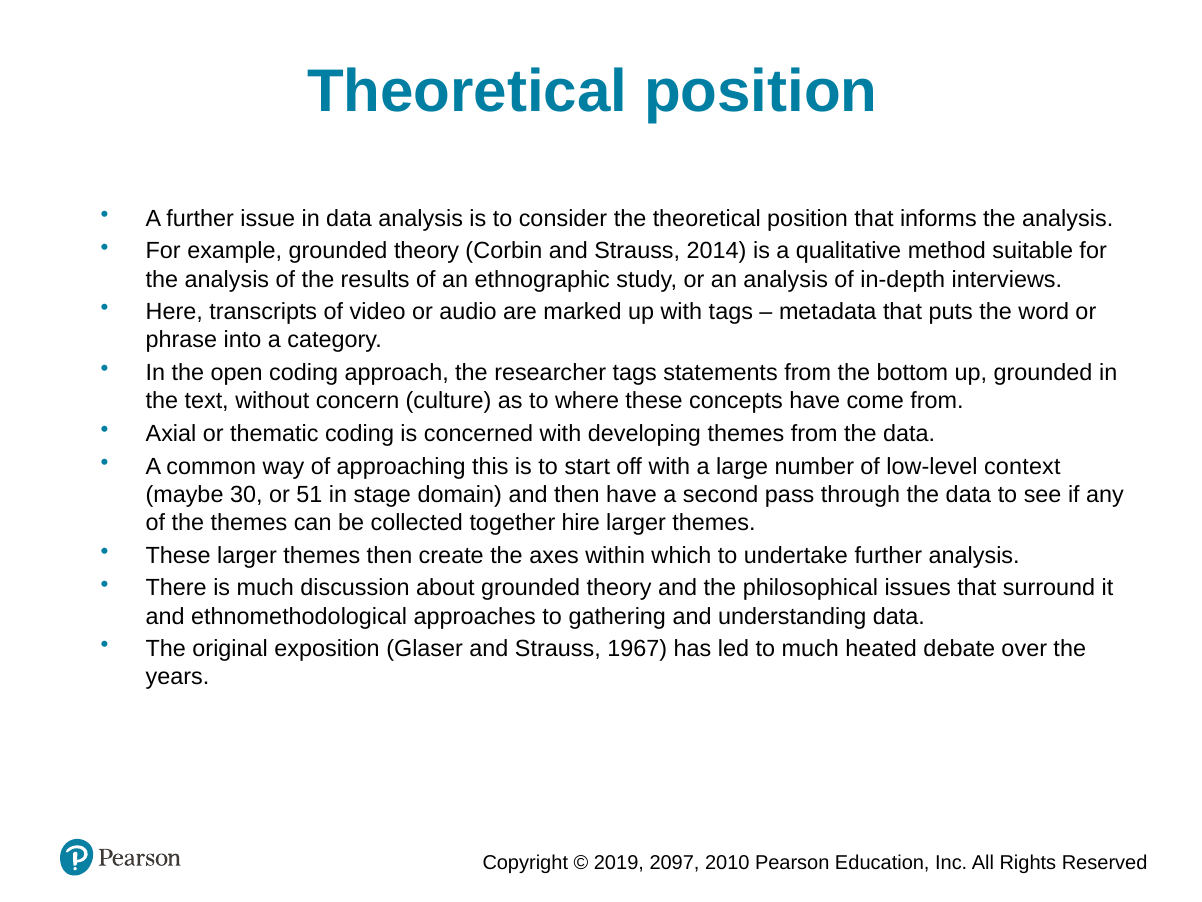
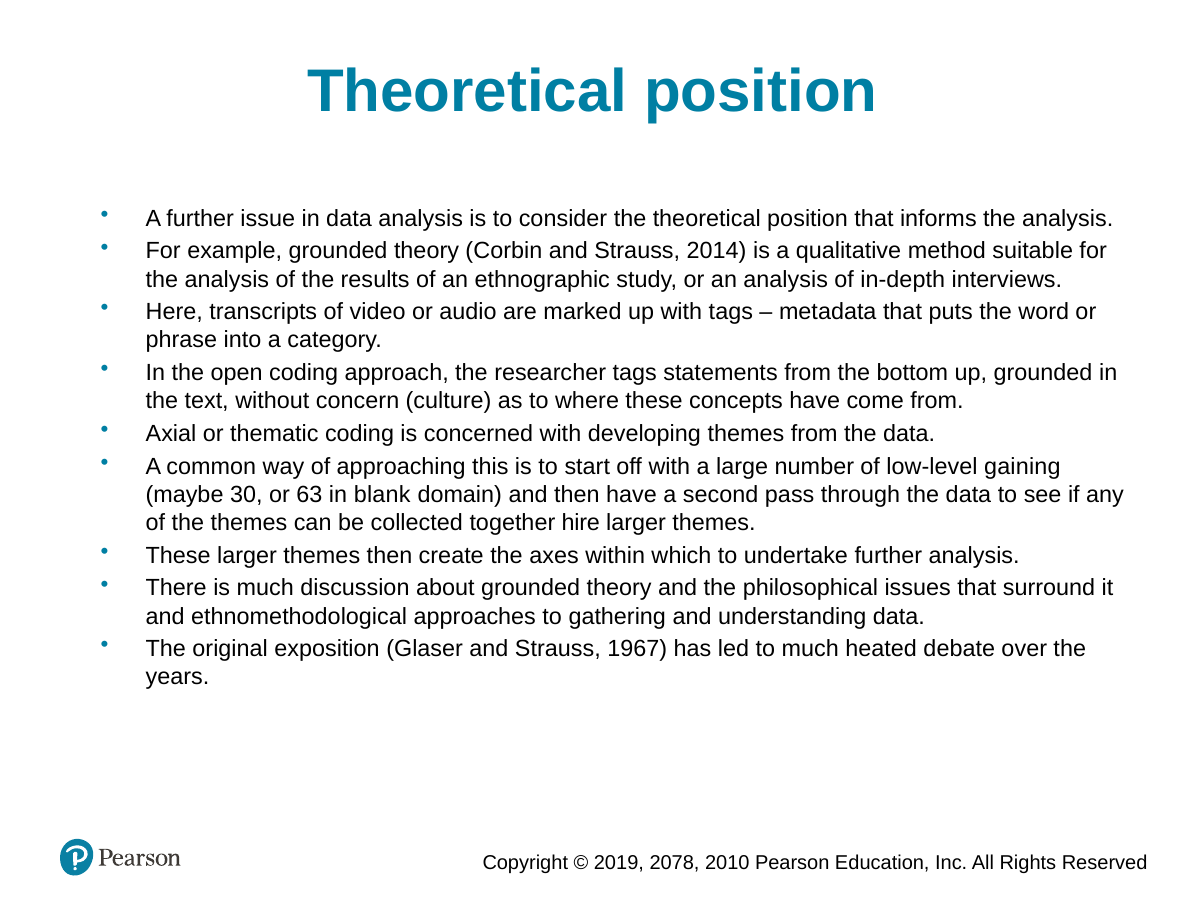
context: context -> gaining
51: 51 -> 63
stage: stage -> blank
2097: 2097 -> 2078
